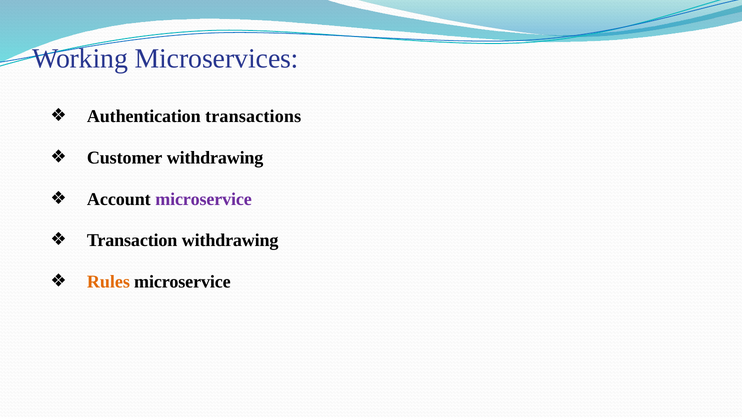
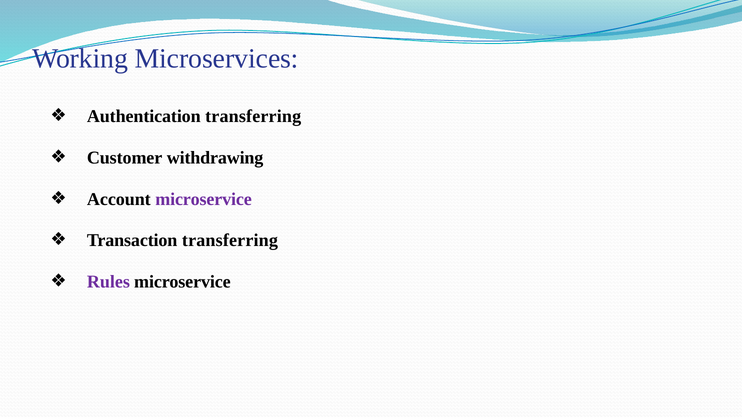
Authentication transactions: transactions -> transferring
Transaction withdrawing: withdrawing -> transferring
Rules colour: orange -> purple
